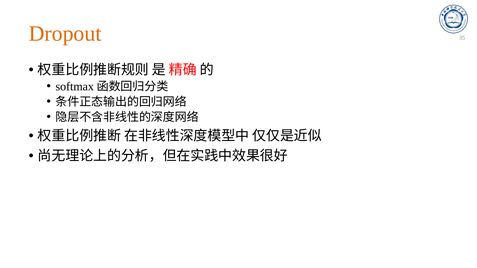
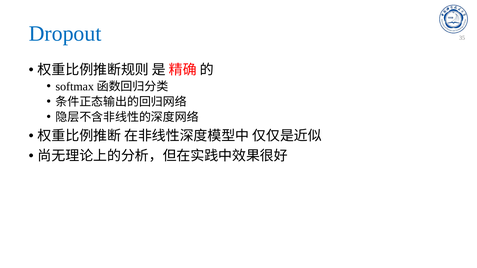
Dropout colour: orange -> blue
